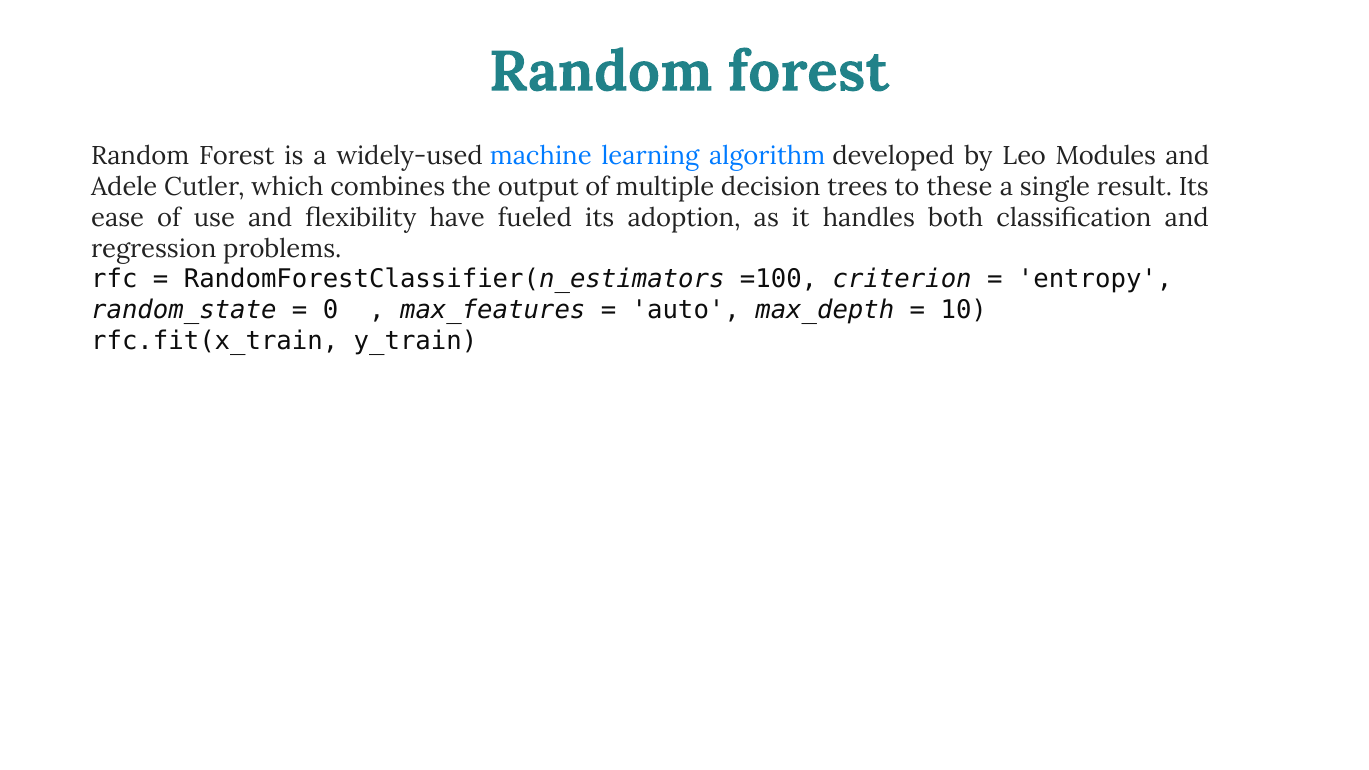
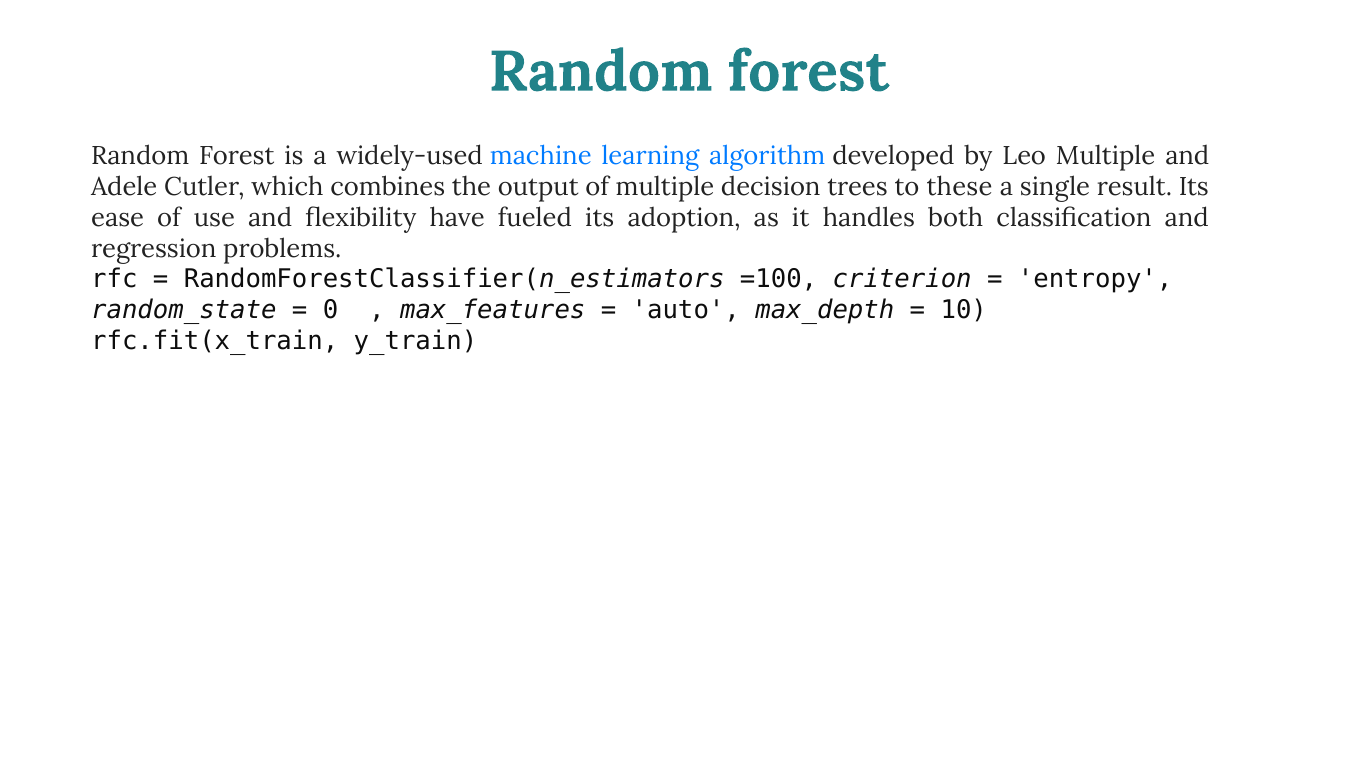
Leo Modules: Modules -> Multiple
